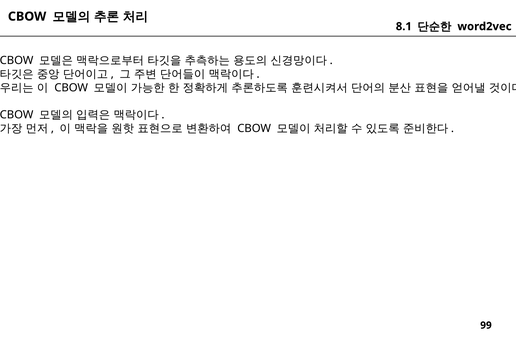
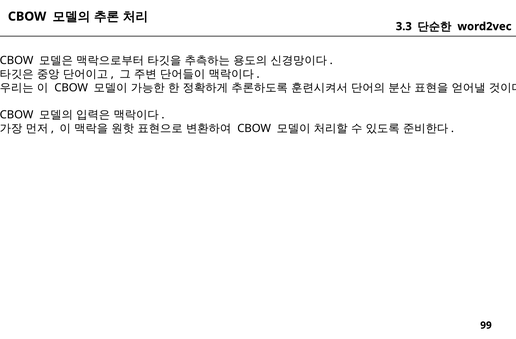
8.1: 8.1 -> 3.3
